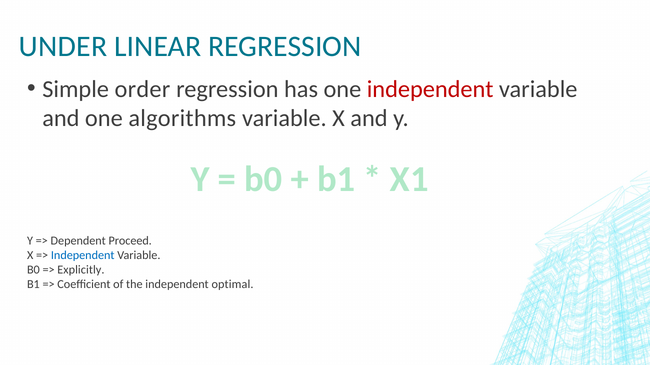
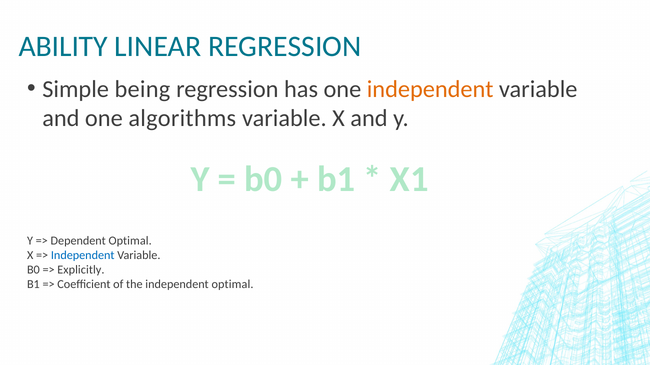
UNDER: UNDER -> ABILITY
order: order -> being
independent at (430, 89) colour: red -> orange
Dependent Proceed: Proceed -> Optimal
